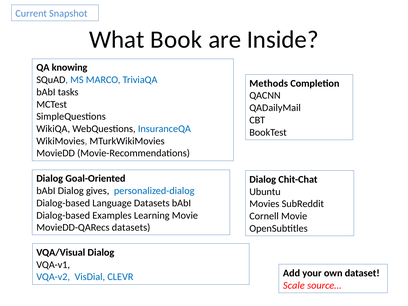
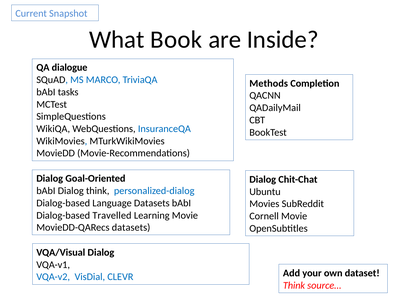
knowing: knowing -> dialogue
Dialog gives: gives -> think
Examples: Examples -> Travelled
Scale at (294, 285): Scale -> Think
